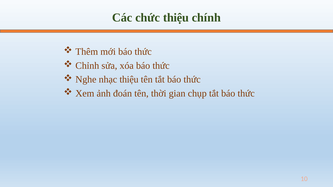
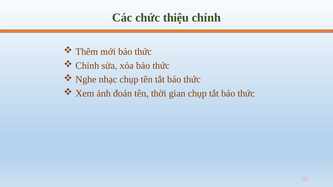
nhạc thiệu: thiệu -> chụp
